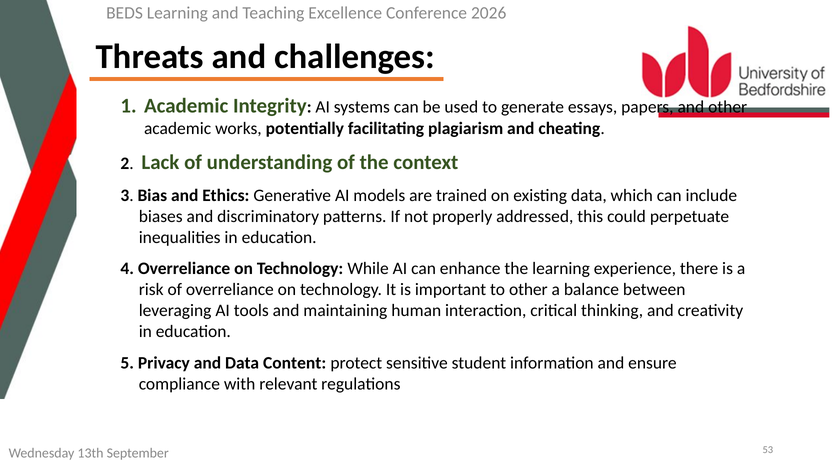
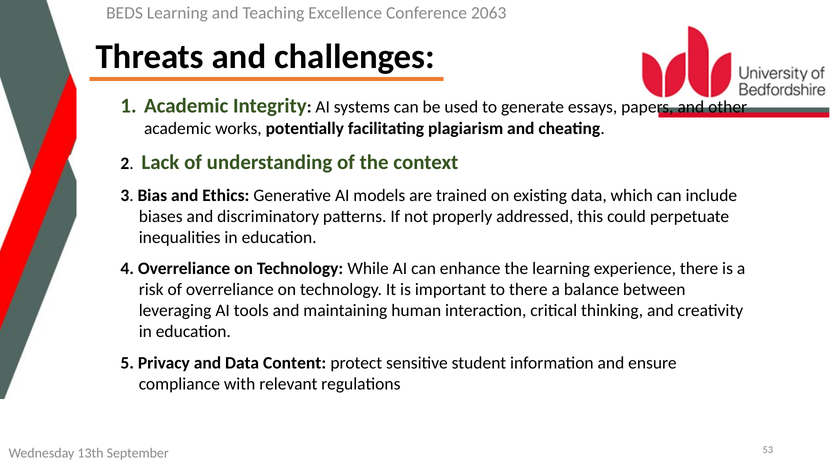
2026: 2026 -> 2063
to other: other -> there
